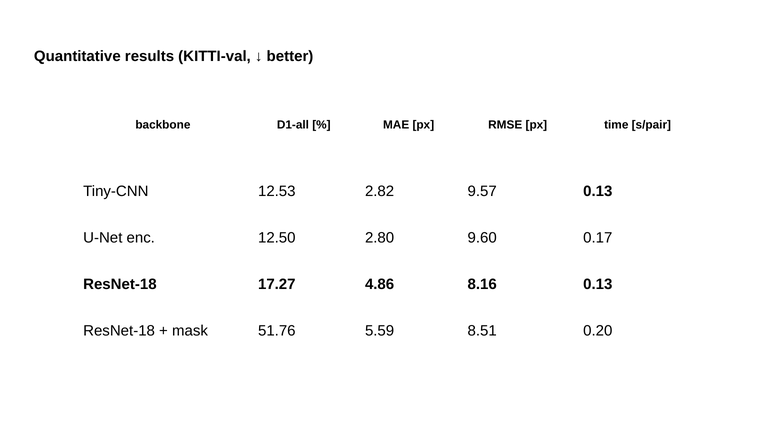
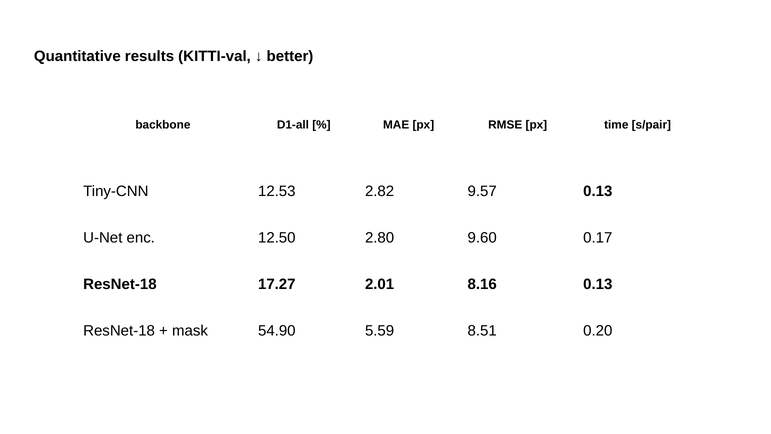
4.86: 4.86 -> 2.01
51.76: 51.76 -> 54.90
